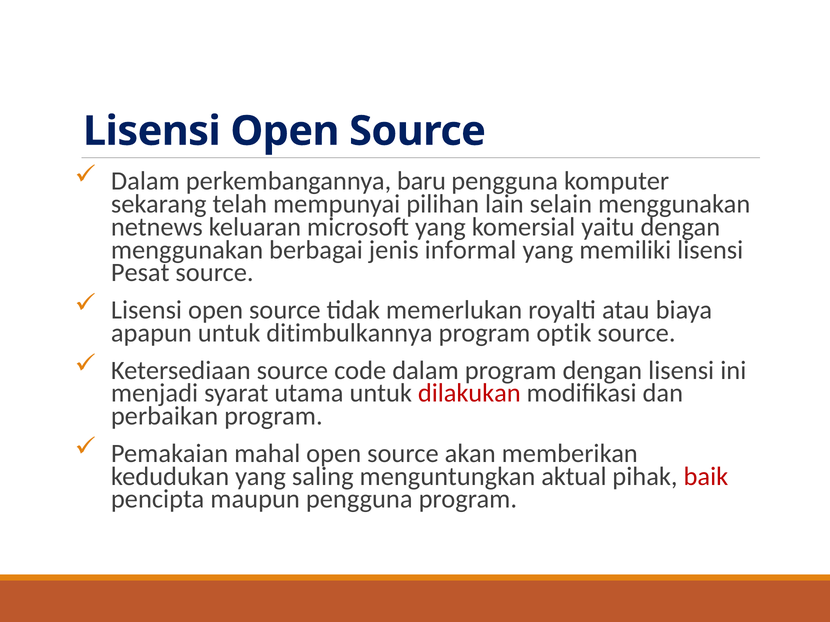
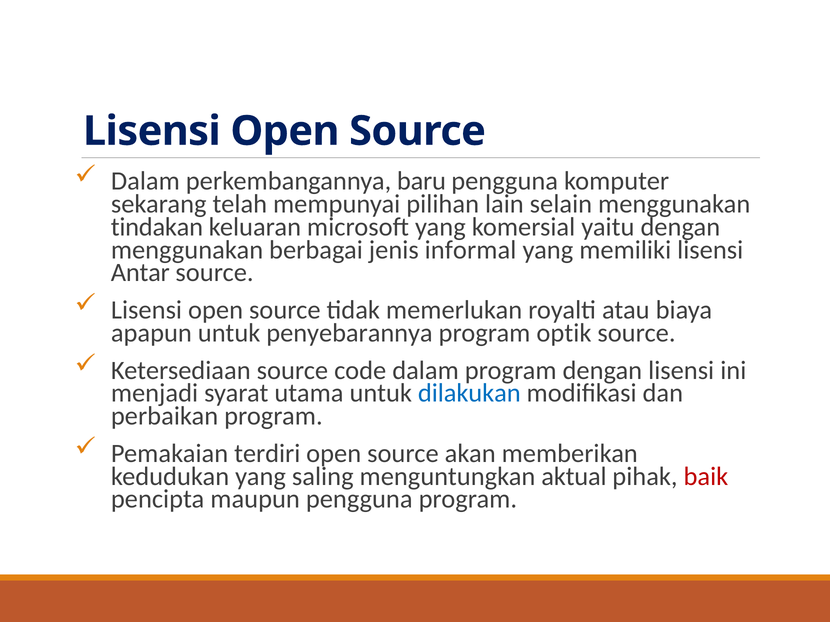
netnews: netnews -> tindakan
Pesat: Pesat -> Antar
ditimbulkannya: ditimbulkannya -> penyebarannya
dilakukan colour: red -> blue
mahal: mahal -> terdiri
